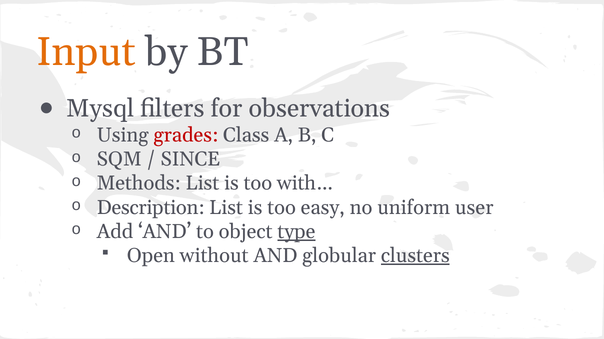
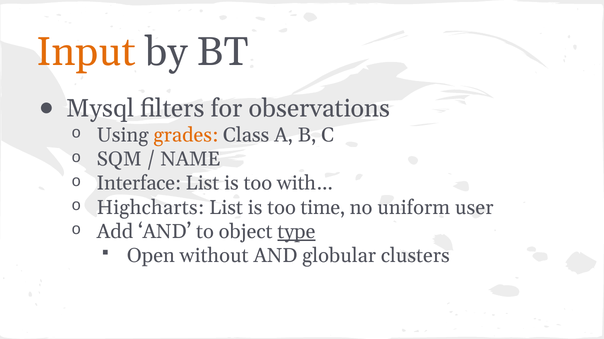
grades colour: red -> orange
SINCE: SINCE -> NAME
Methods: Methods -> Interface
Description: Description -> Highcharts
easy: easy -> time
clusters underline: present -> none
